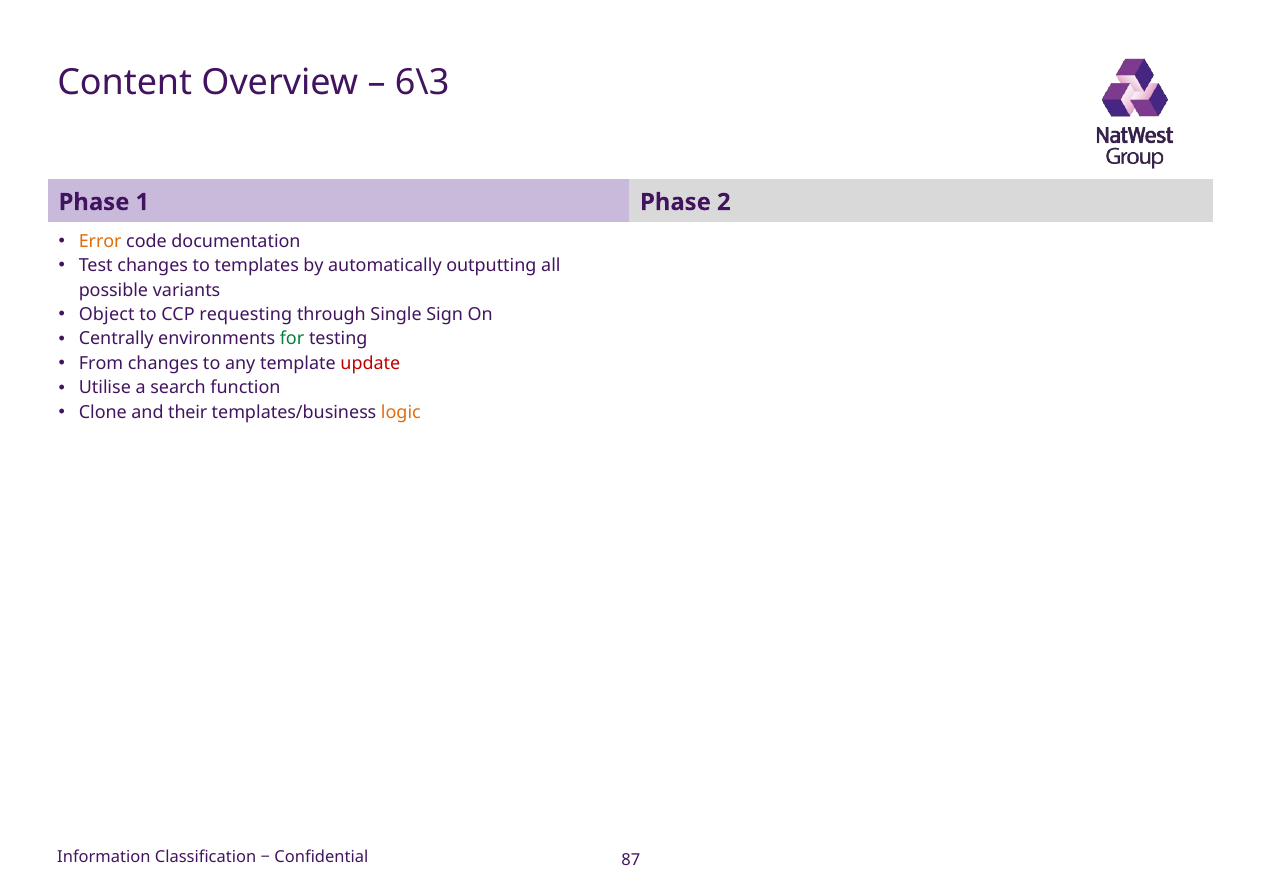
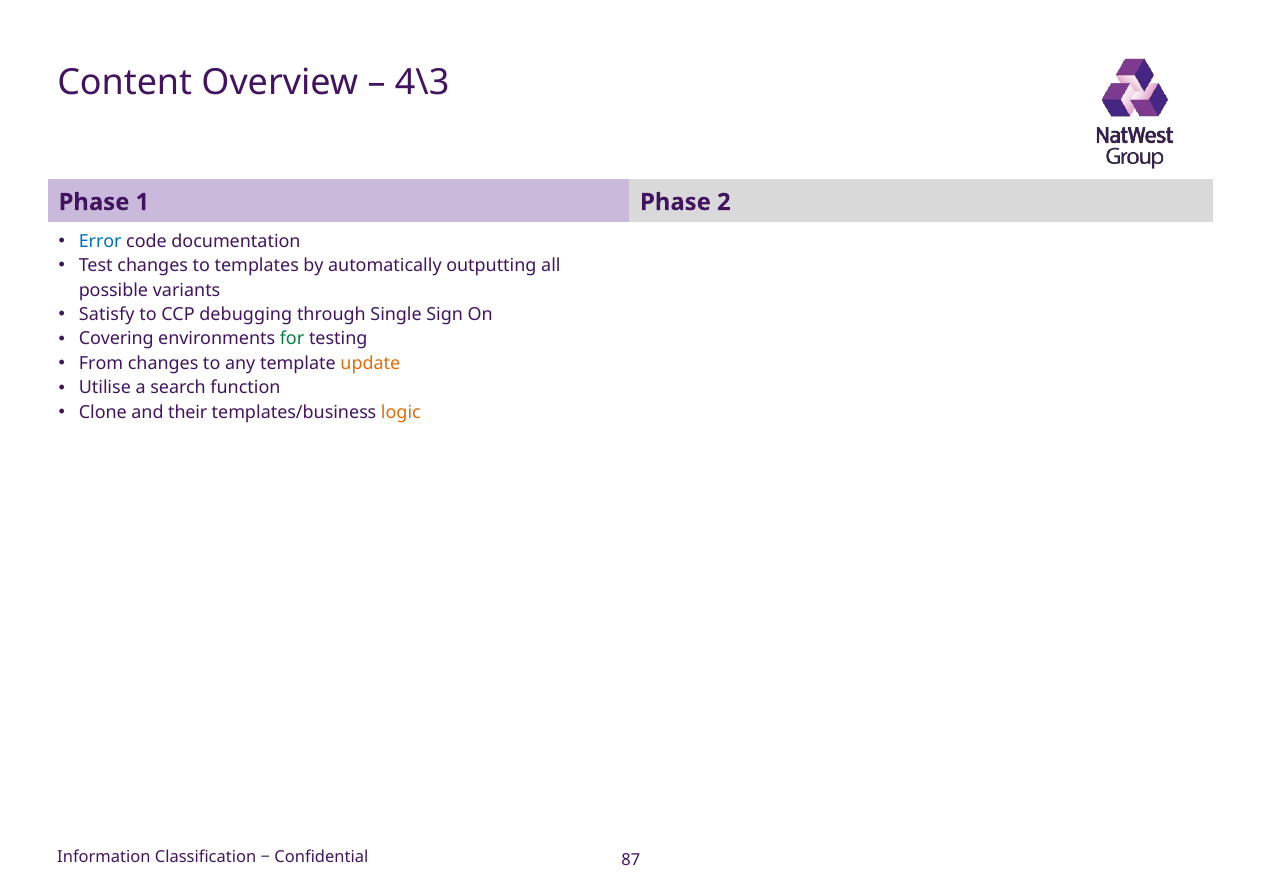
6\3: 6\3 -> 4\3
Error colour: orange -> blue
Object: Object -> Satisfy
requesting: requesting -> debugging
Centrally: Centrally -> Covering
update colour: red -> orange
